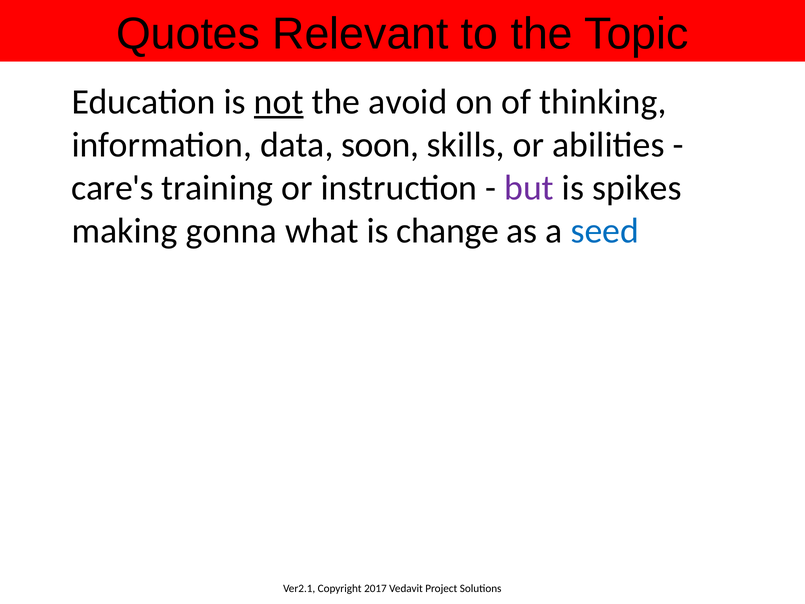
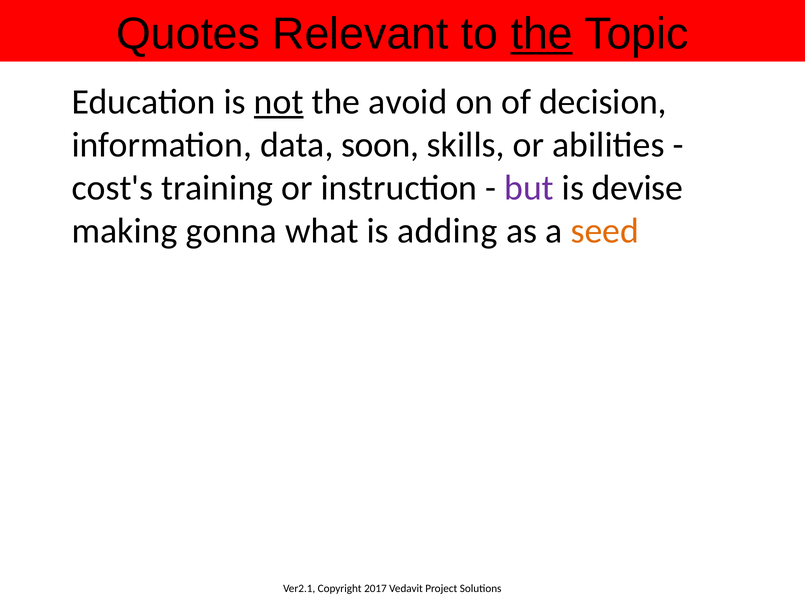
the at (542, 34) underline: none -> present
thinking: thinking -> decision
care's: care's -> cost's
spikes: spikes -> devise
change: change -> adding
seed colour: blue -> orange
